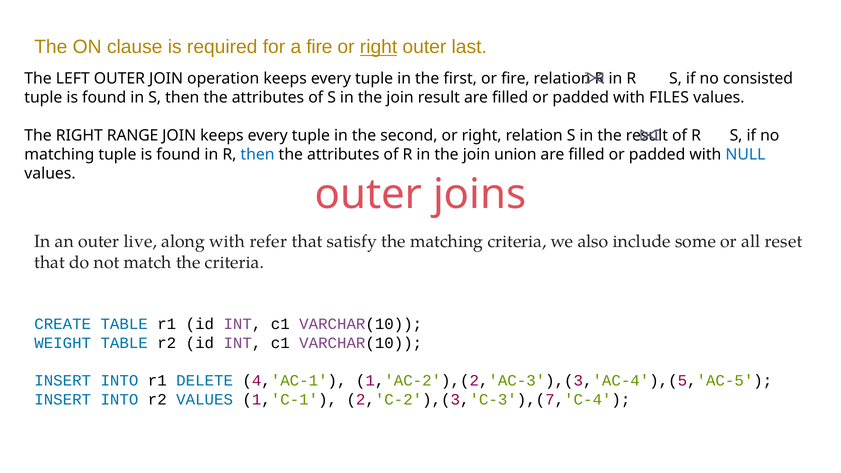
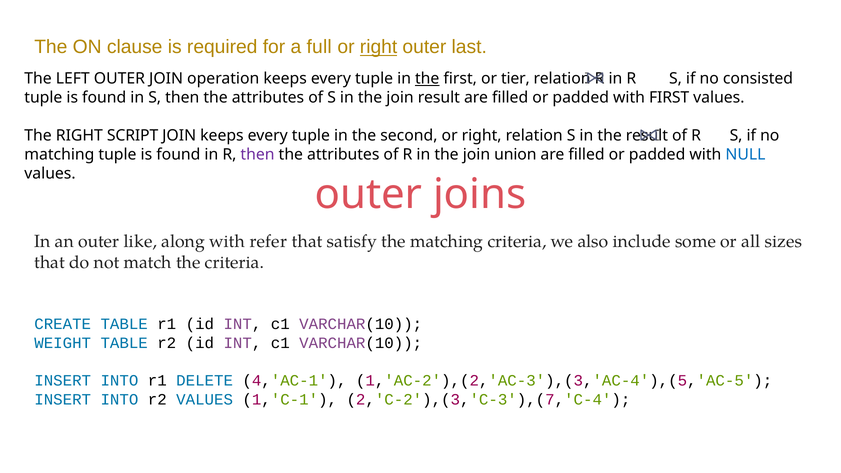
a fire: fire -> full
the at (427, 79) underline: none -> present
or fire: fire -> tier
with FILES: FILES -> FIRST
RANGE: RANGE -> SCRIPT
then at (258, 154) colour: blue -> purple
live: live -> like
reset: reset -> sizes
